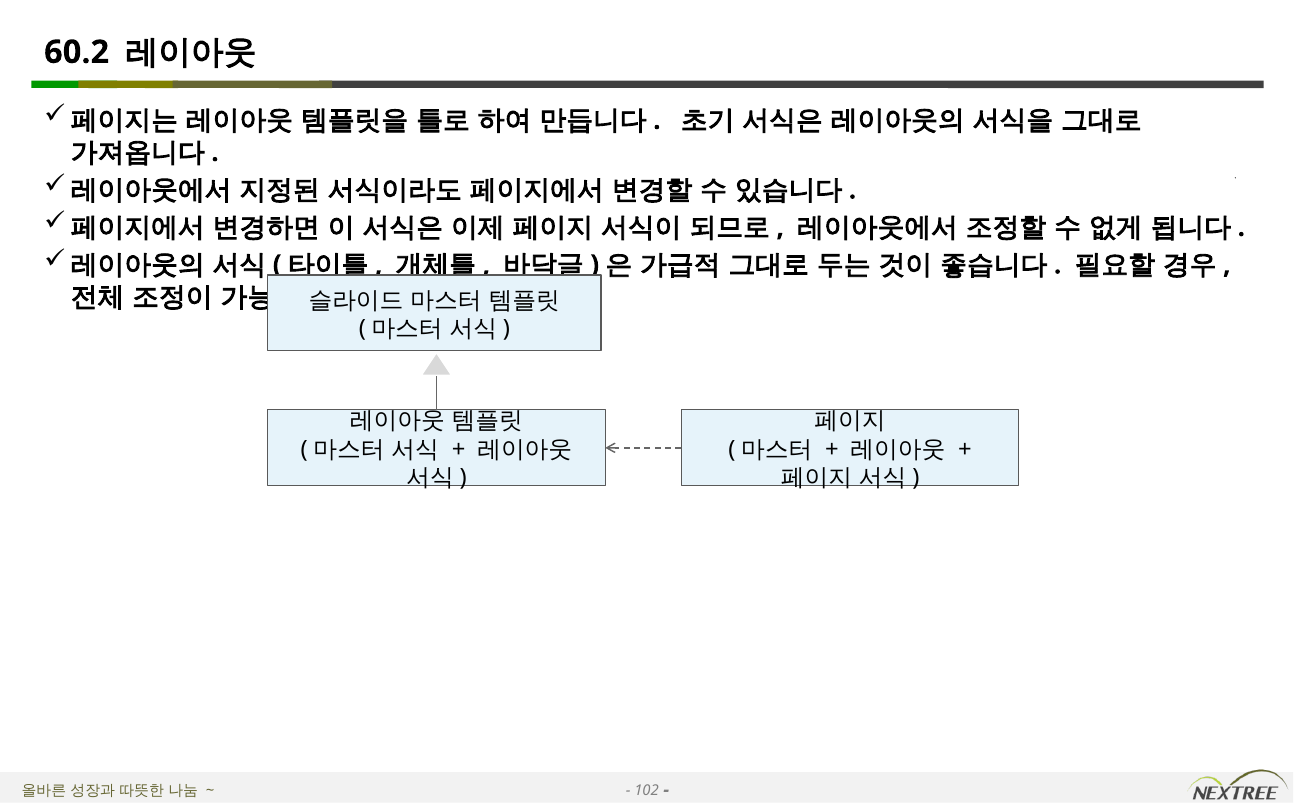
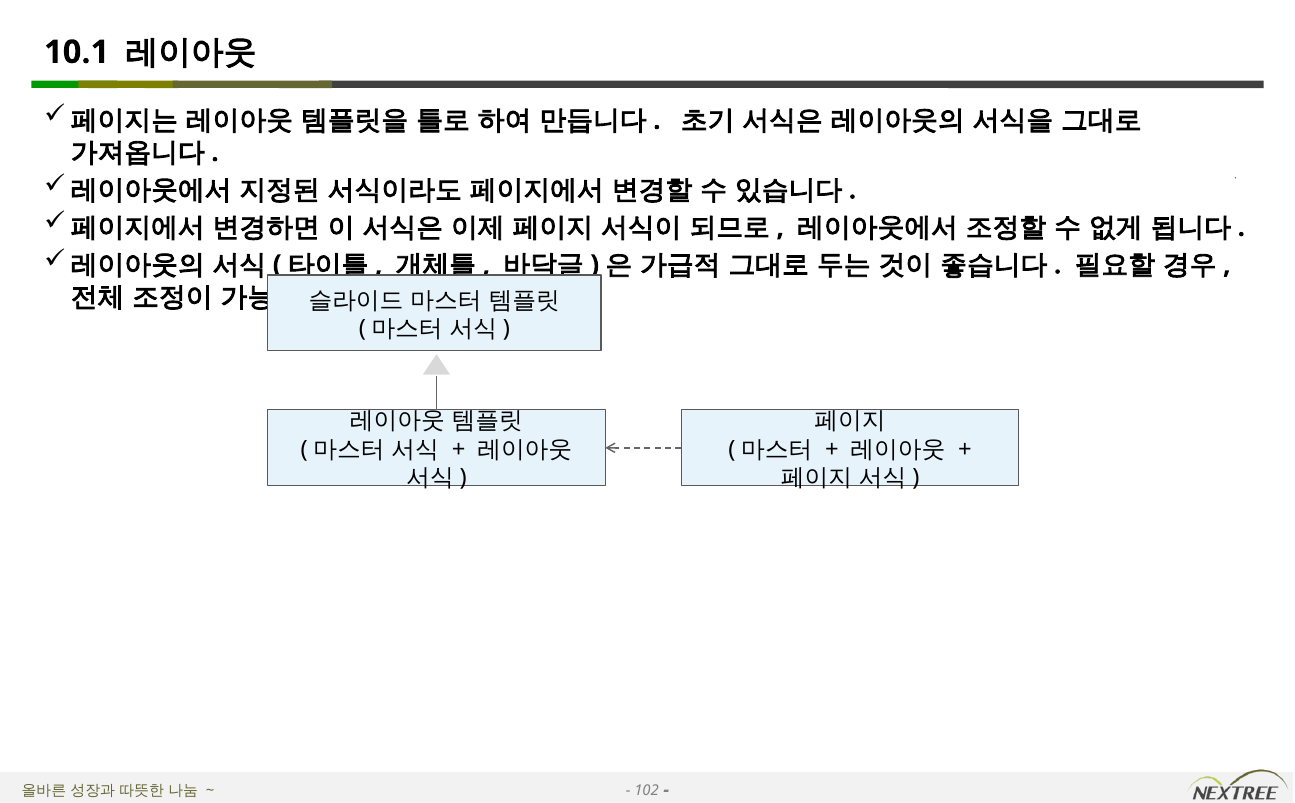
60.2: 60.2 -> 10.1
